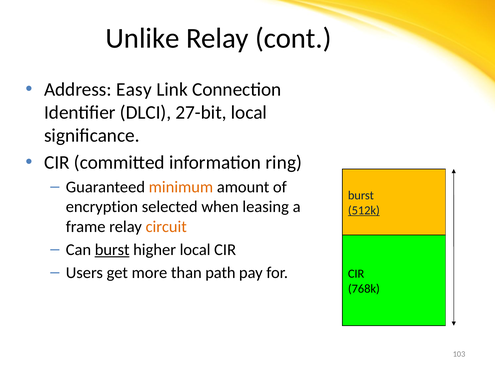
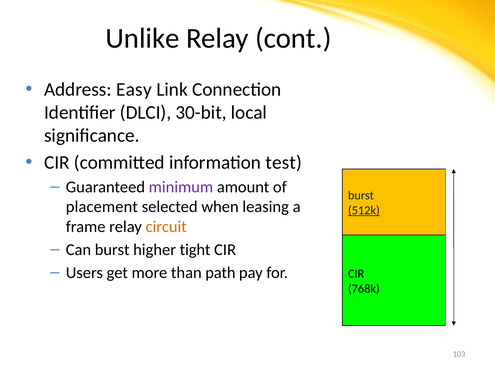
27-bit: 27-bit -> 30-bit
ring: ring -> test
minimum colour: orange -> purple
encryption: encryption -> placement
burst at (112, 250) underline: present -> none
higher local: local -> tight
